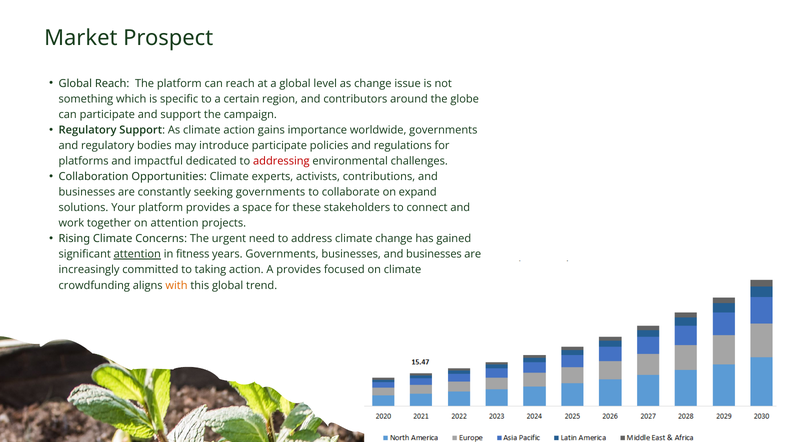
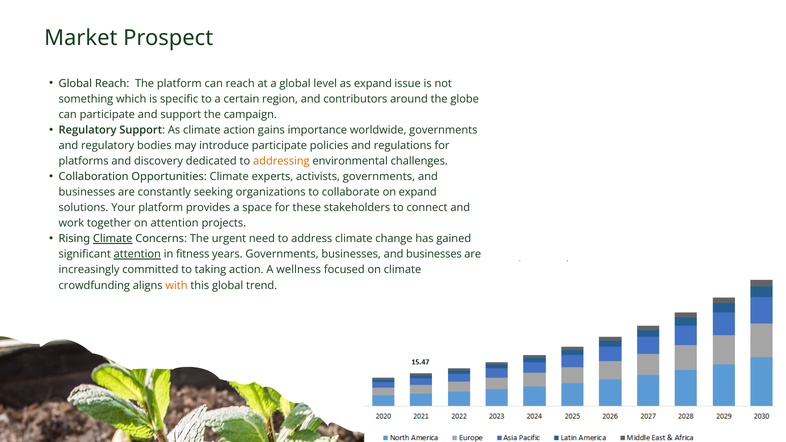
as change: change -> expand
impactful: impactful -> discovery
addressing colour: red -> orange
activists contributions: contributions -> governments
seeking governments: governments -> organizations
Climate at (113, 239) underline: none -> present
A provides: provides -> wellness
